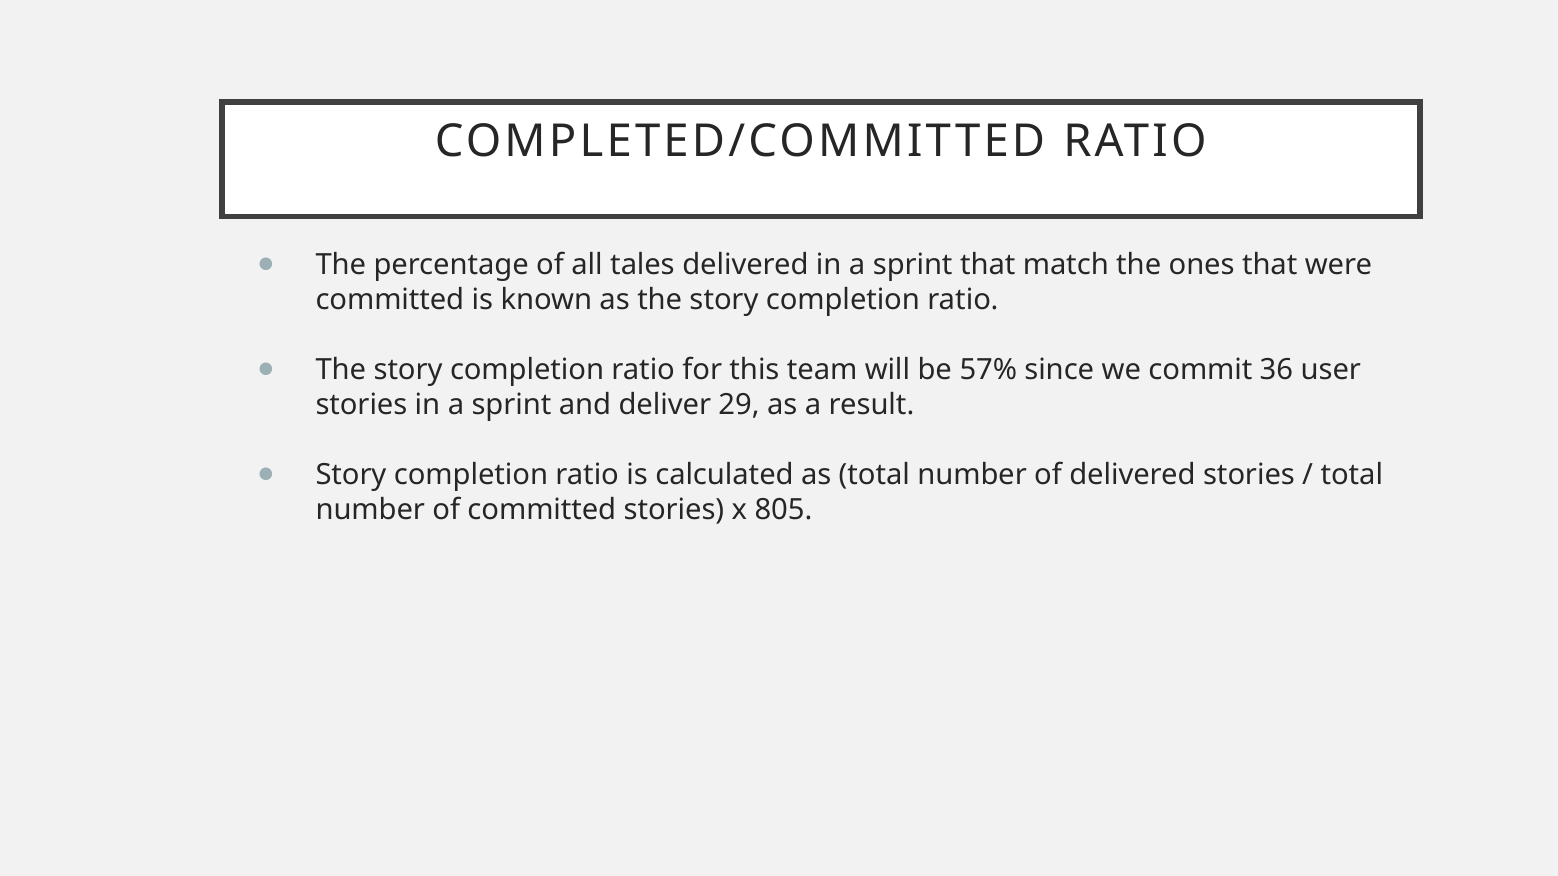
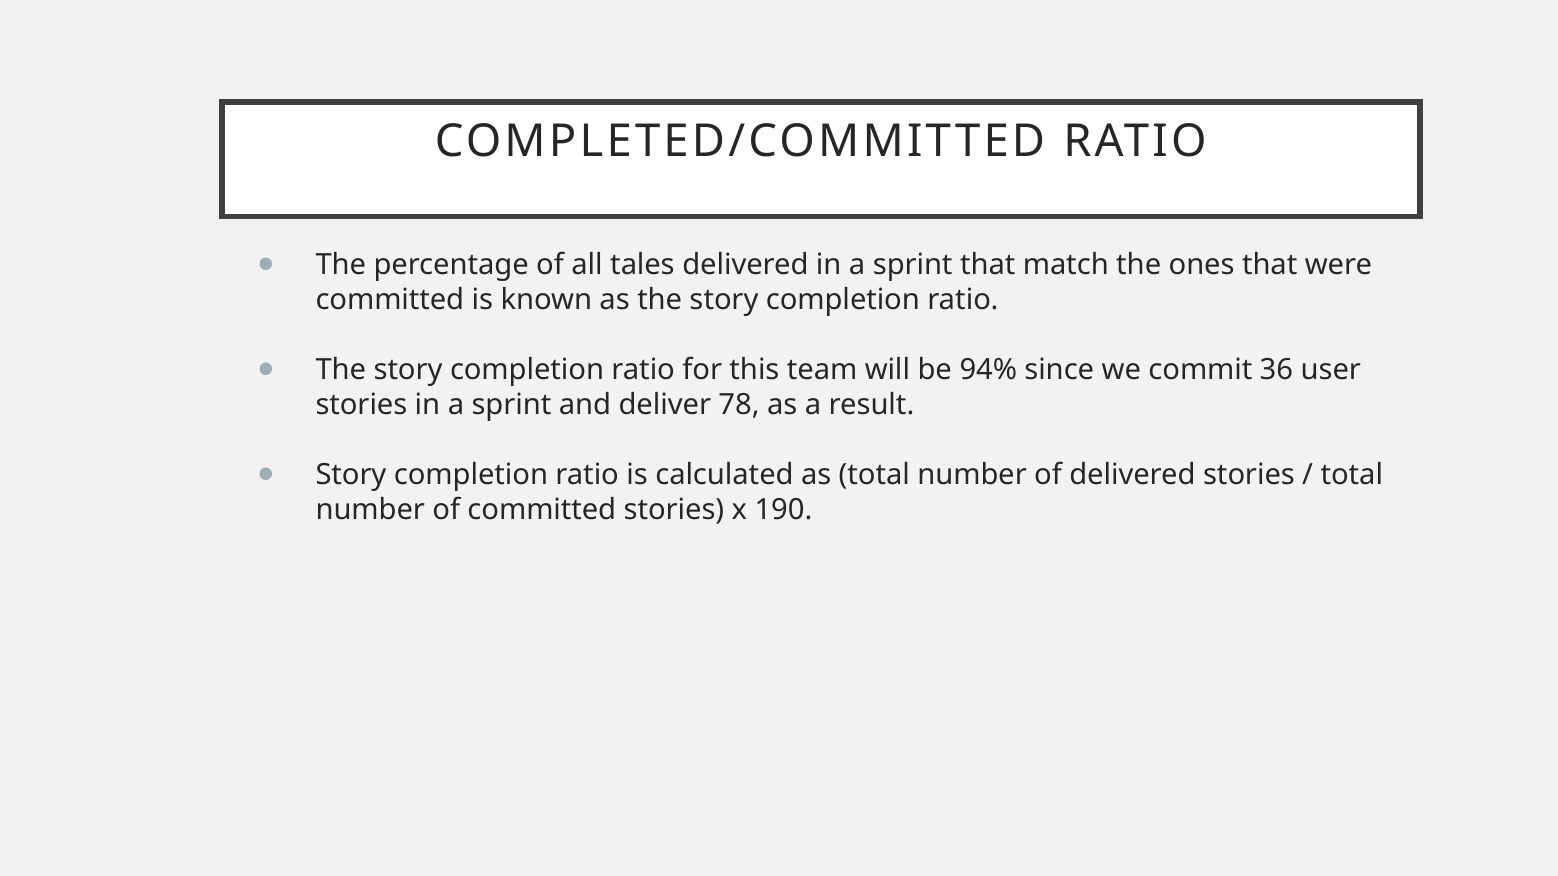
57%: 57% -> 94%
29: 29 -> 78
805: 805 -> 190
